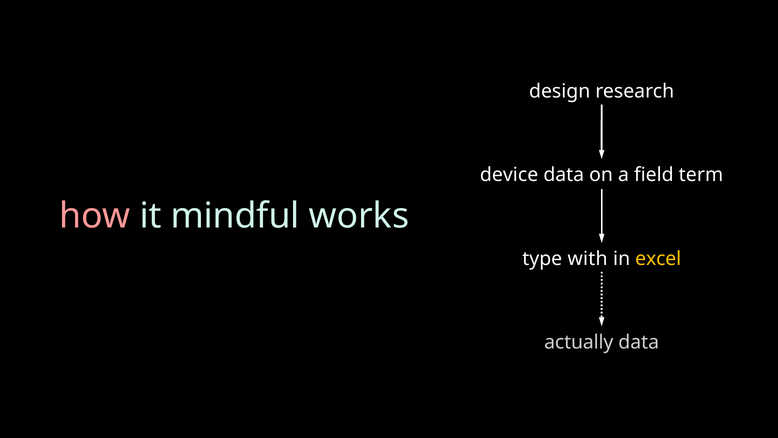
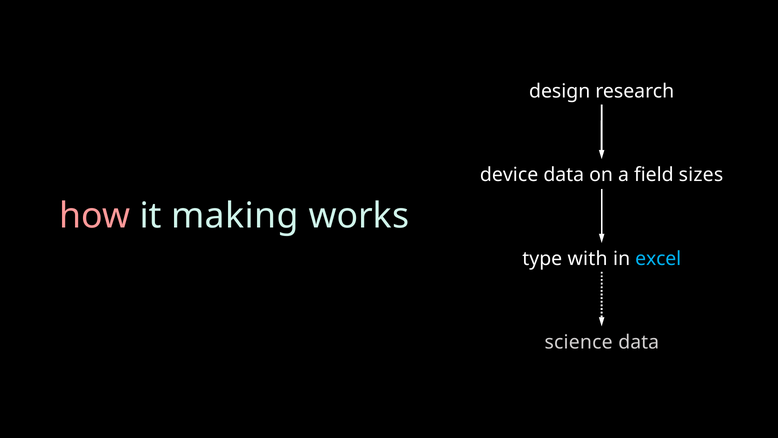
term: term -> sizes
mindful: mindful -> making
excel colour: yellow -> light blue
actually: actually -> science
